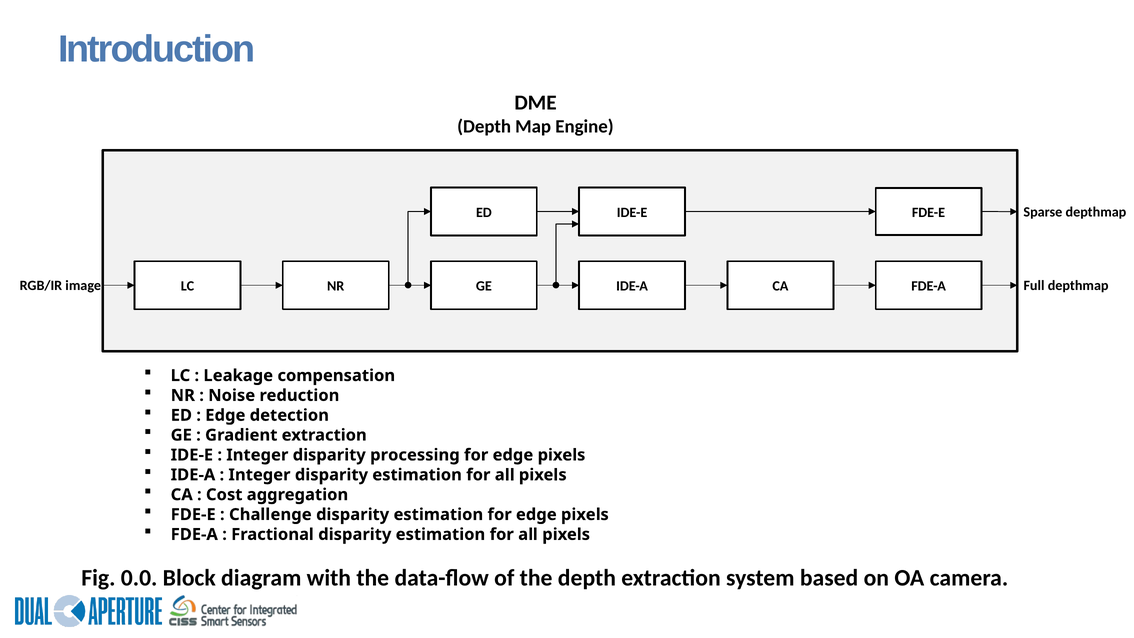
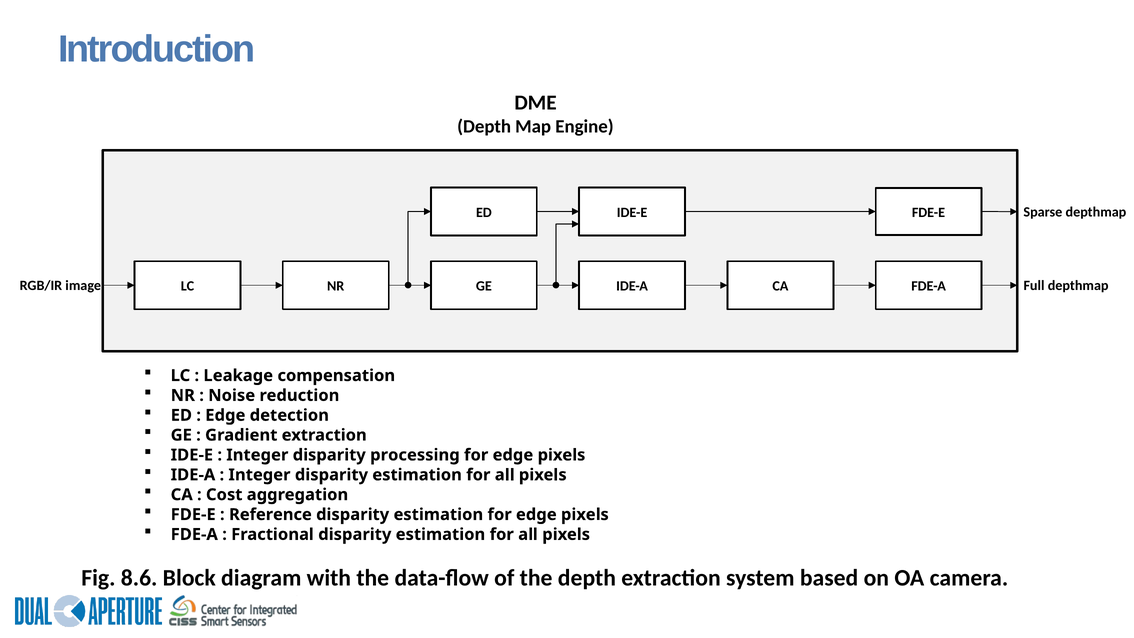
Challenge: Challenge -> Reference
0.0: 0.0 -> 8.6
